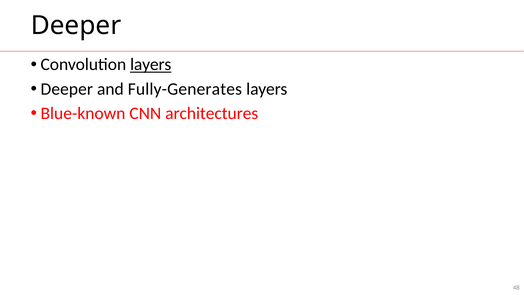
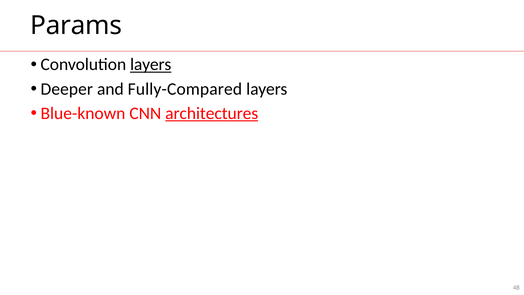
Deeper at (76, 26): Deeper -> Params
Fully-Generates: Fully-Generates -> Fully-Compared
architectures underline: none -> present
